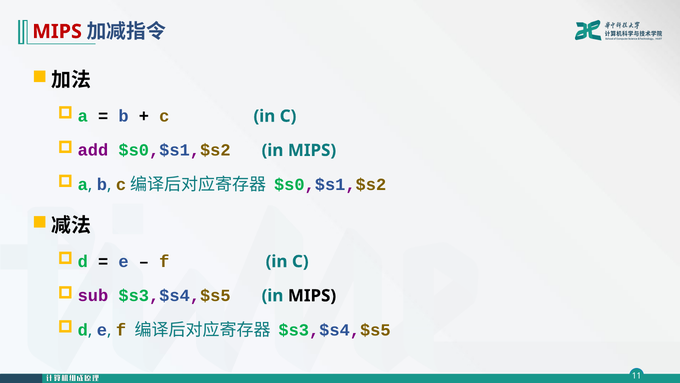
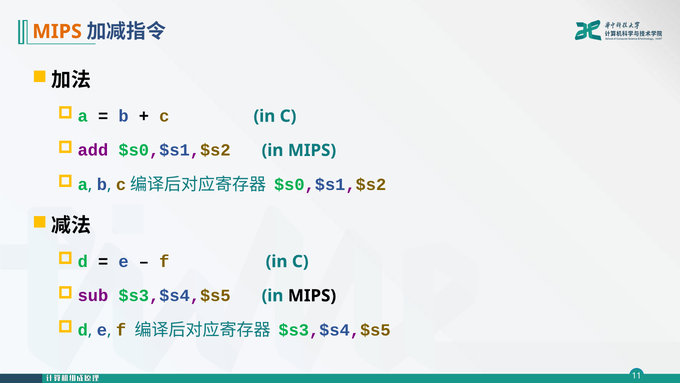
MIPS at (57, 31) colour: red -> orange
